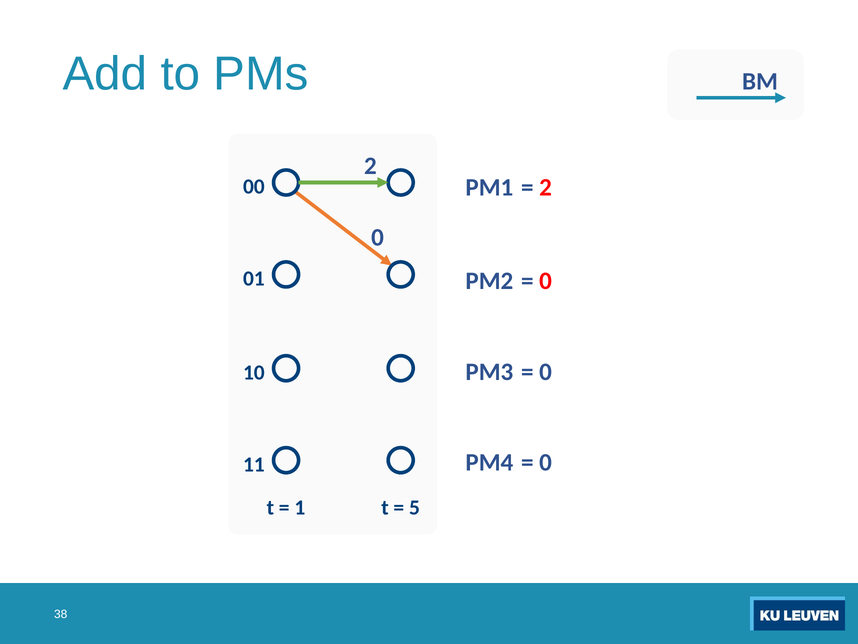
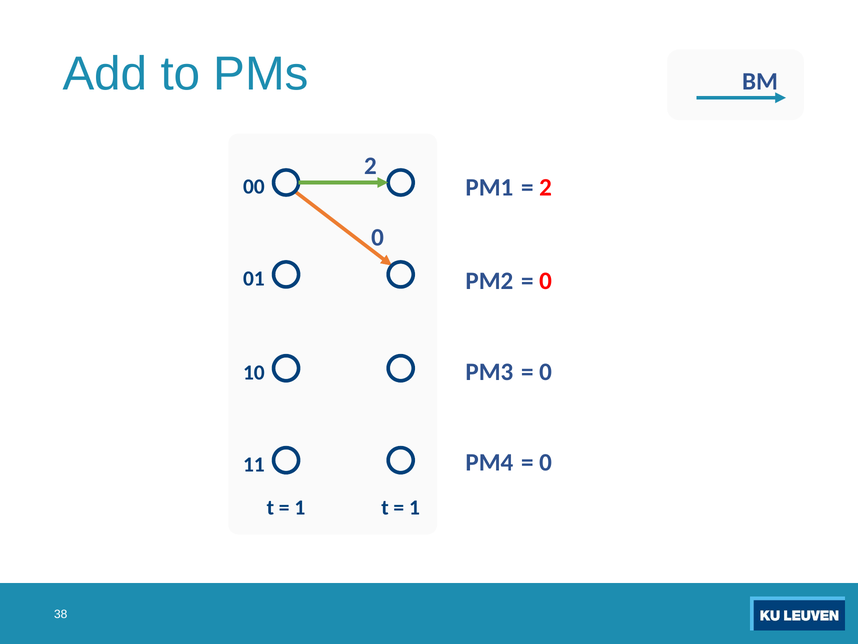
5 at (414, 507): 5 -> 1
